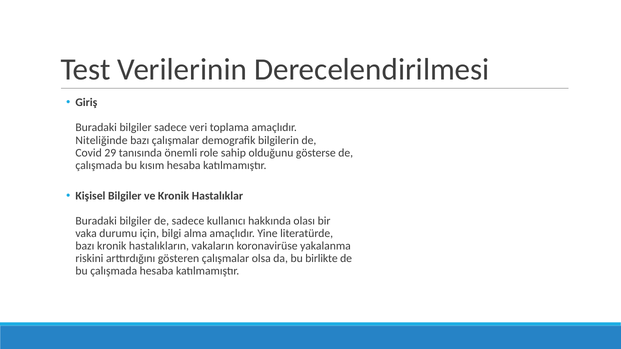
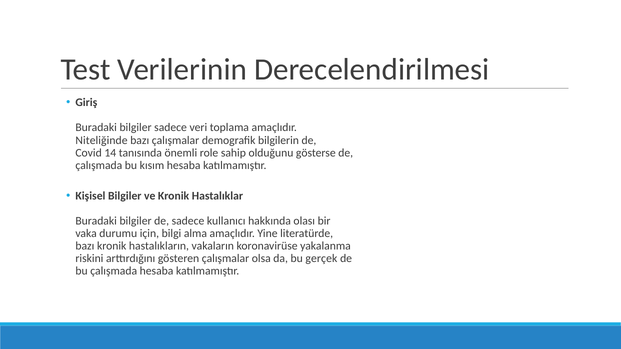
29: 29 -> 14
birlikte: birlikte -> gerçek
